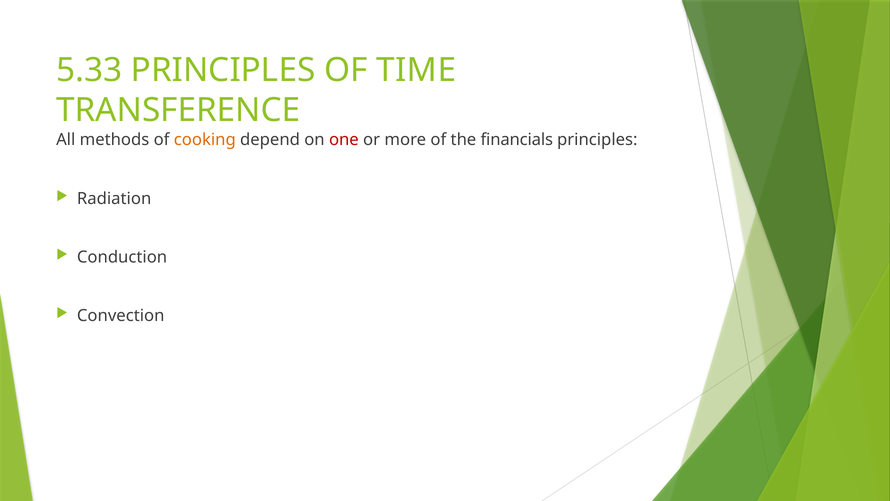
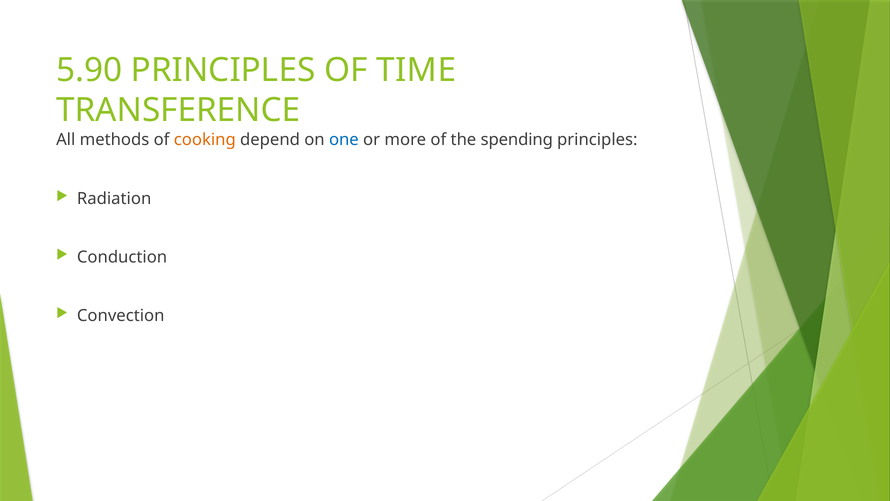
5.33: 5.33 -> 5.90
one colour: red -> blue
financials: financials -> spending
